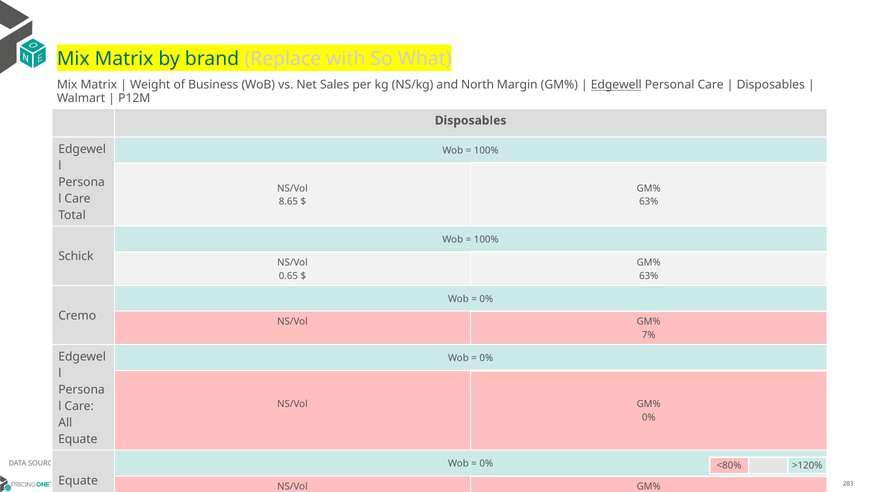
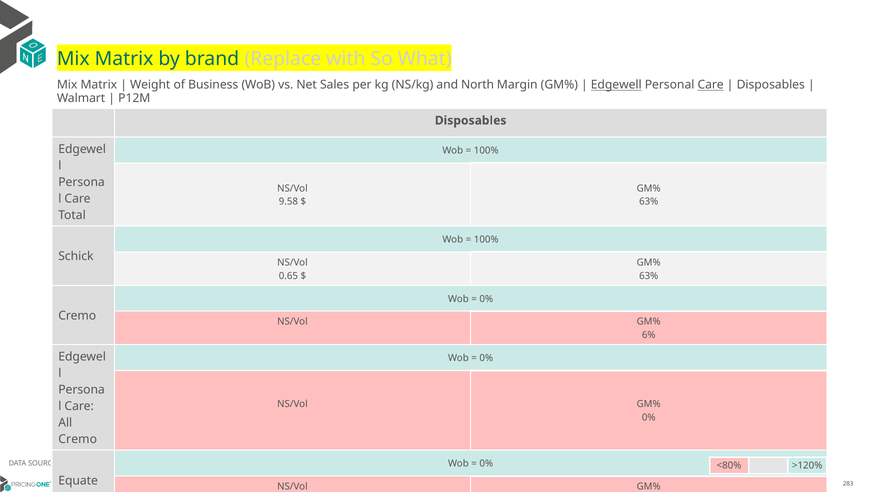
Care at (711, 85) underline: none -> present
8.65: 8.65 -> 9.58
7%: 7% -> 6%
Equate at (78, 440): Equate -> Cremo
